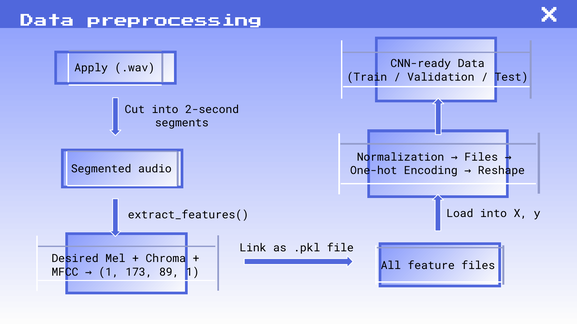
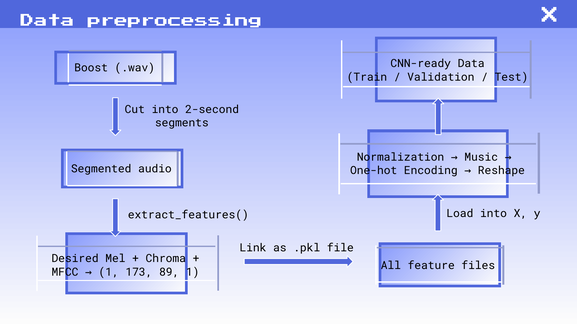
Apply: Apply -> Boost
Normalization Files: Files -> Music
